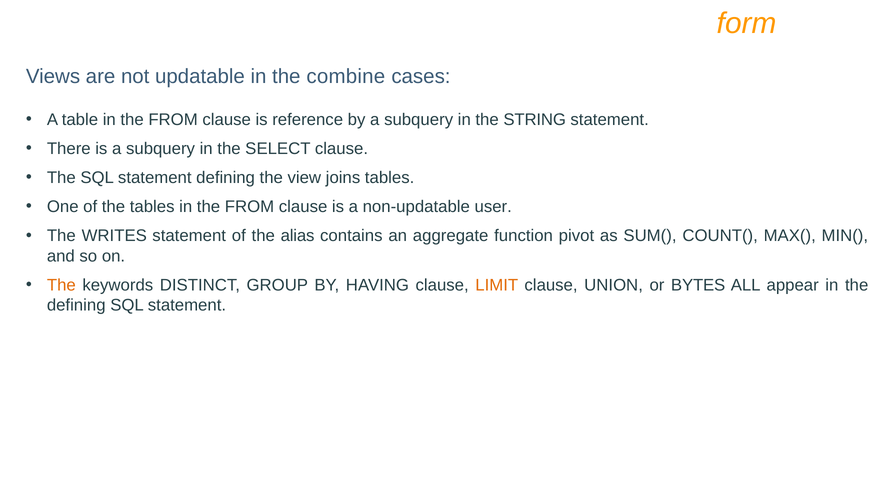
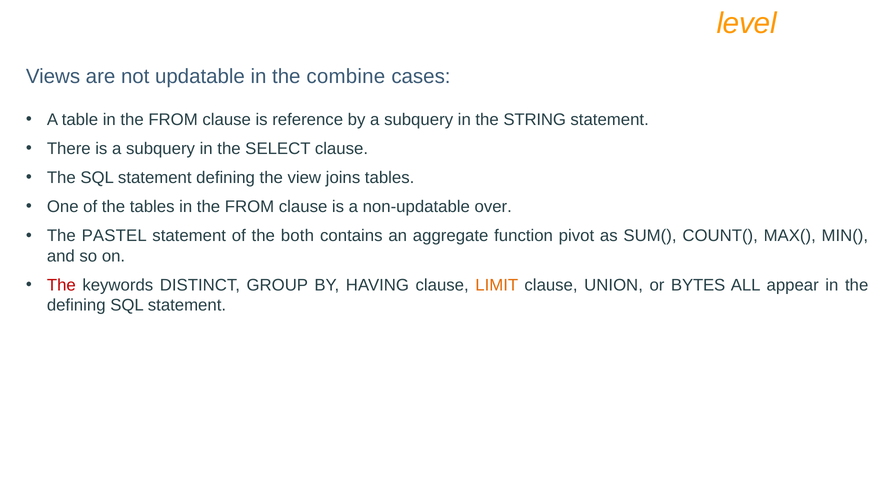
form: form -> level
user: user -> over
WRITES: WRITES -> PASTEL
alias: alias -> both
The at (61, 285) colour: orange -> red
